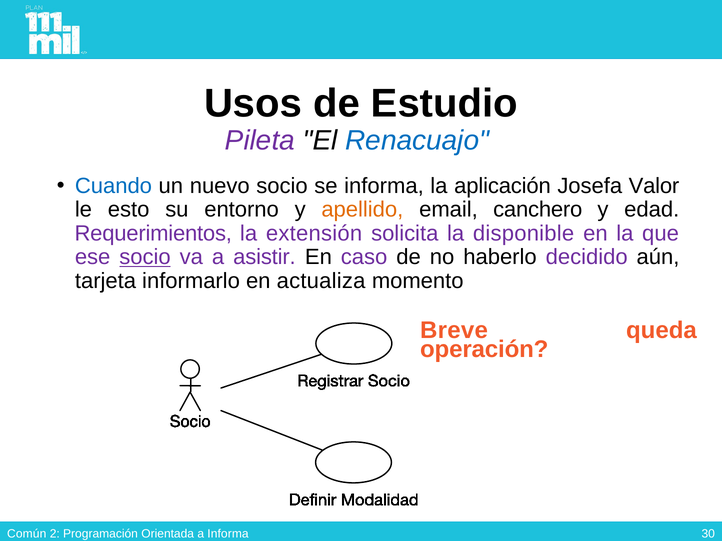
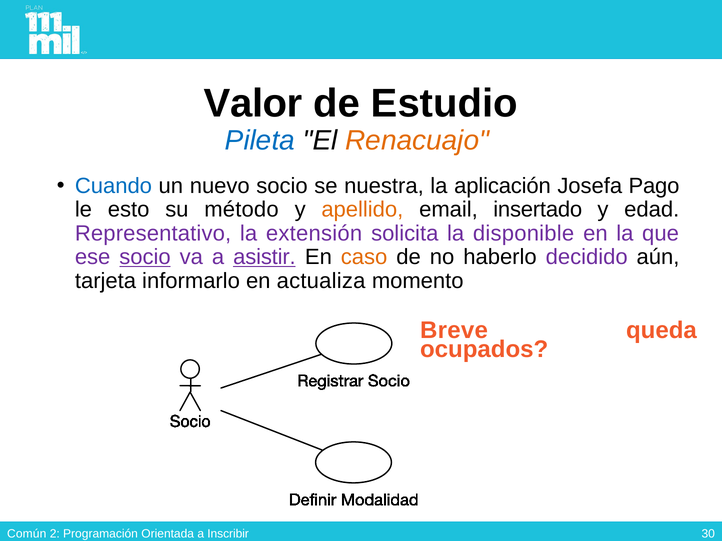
Usos: Usos -> Valor
Pileta colour: purple -> blue
Renacuajo colour: blue -> orange
se informa: informa -> nuestra
Valor: Valor -> Pago
entorno: entorno -> método
canchero: canchero -> insertado
Requerimientos: Requerimientos -> Representativo
asistir underline: none -> present
caso colour: purple -> orange
operación: operación -> ocupados
a Informa: Informa -> Inscribir
